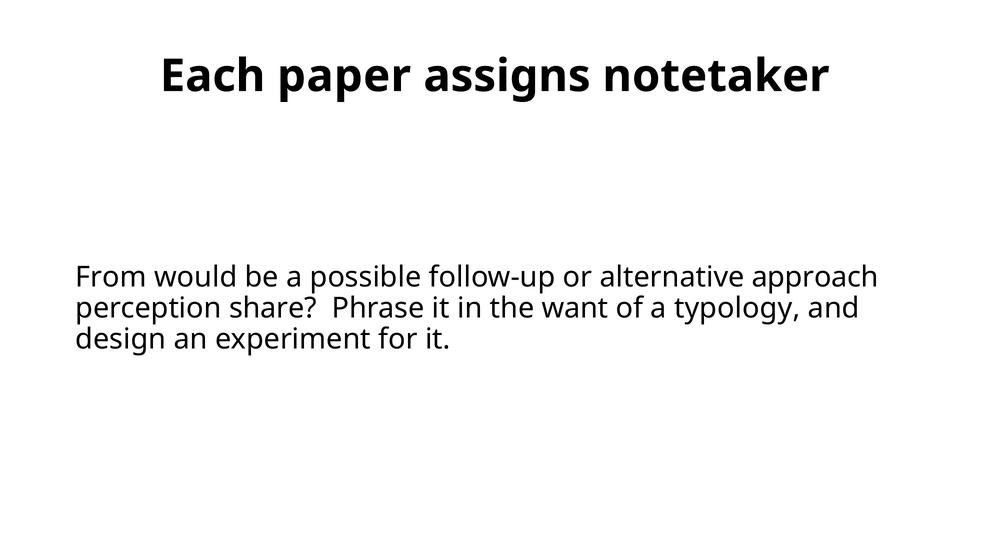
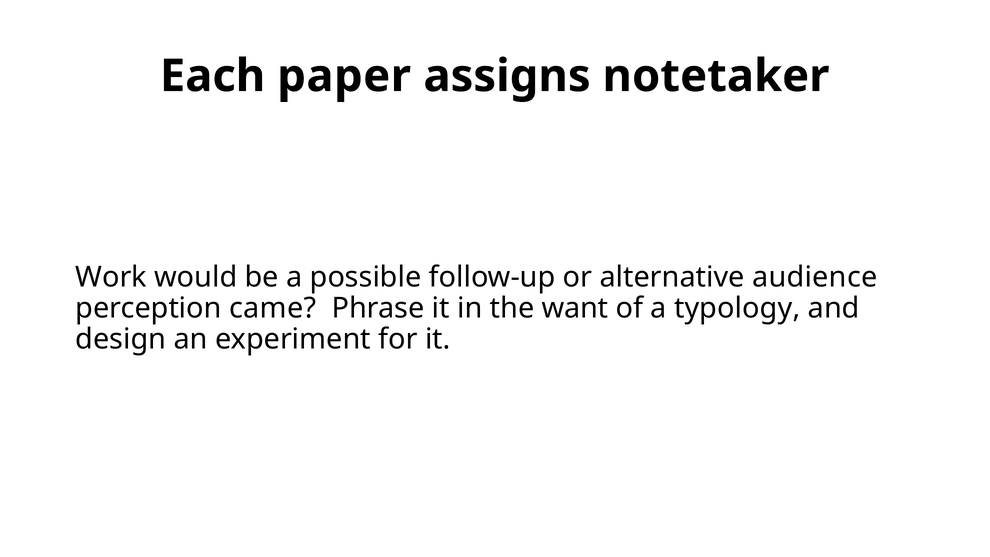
From: From -> Work
approach: approach -> audience
share: share -> came
